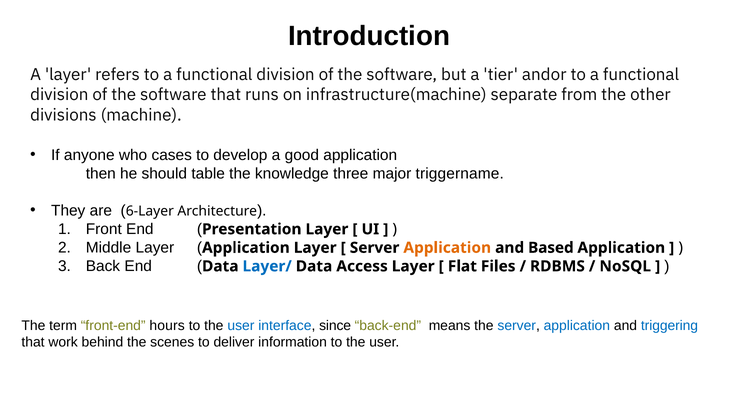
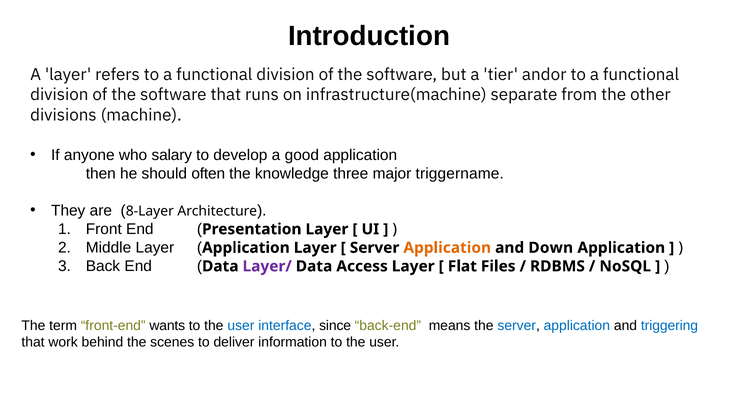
cases: cases -> salary
table: table -> often
6-Layer: 6-Layer -> 8-Layer
Based: Based -> Down
Layer/ colour: blue -> purple
hours: hours -> wants
